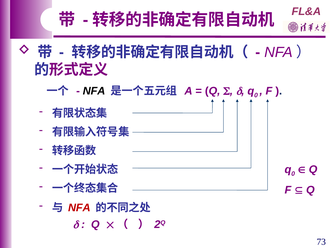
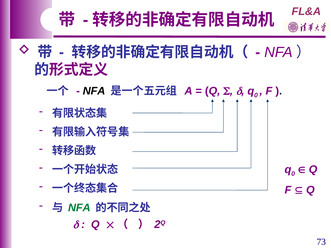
NFA at (79, 208) colour: red -> green
